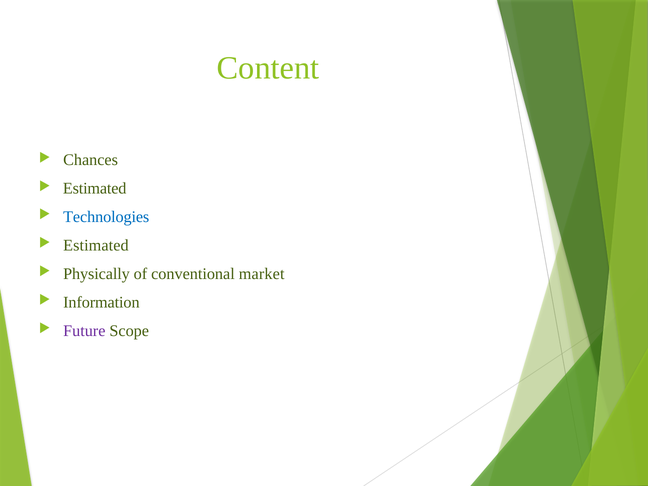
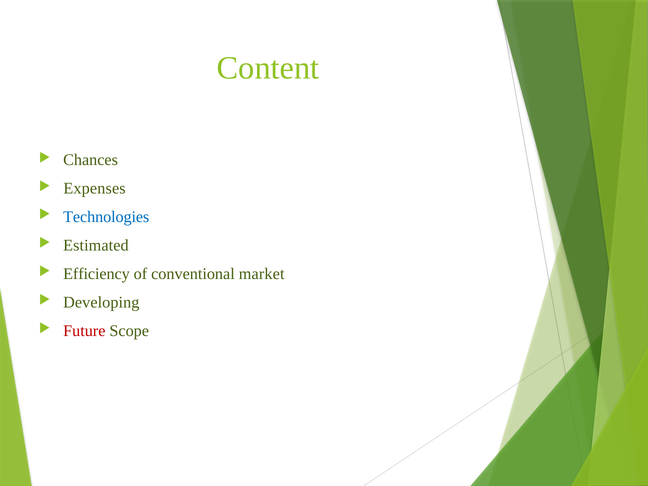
Estimated at (95, 189): Estimated -> Expenses
Physically: Physically -> Efficiency
Information: Information -> Developing
Future colour: purple -> red
